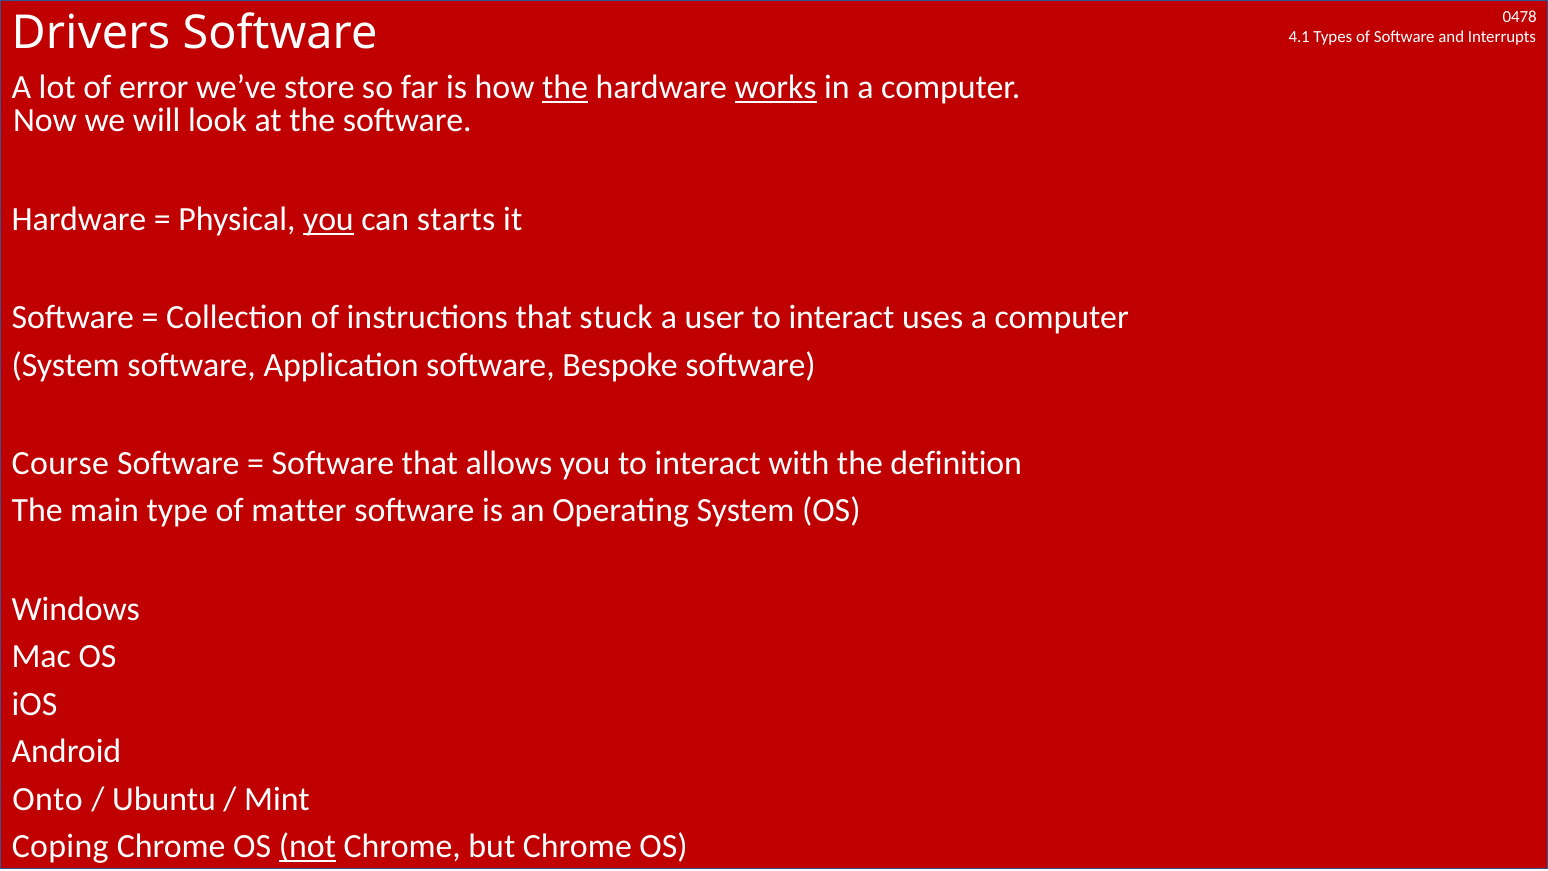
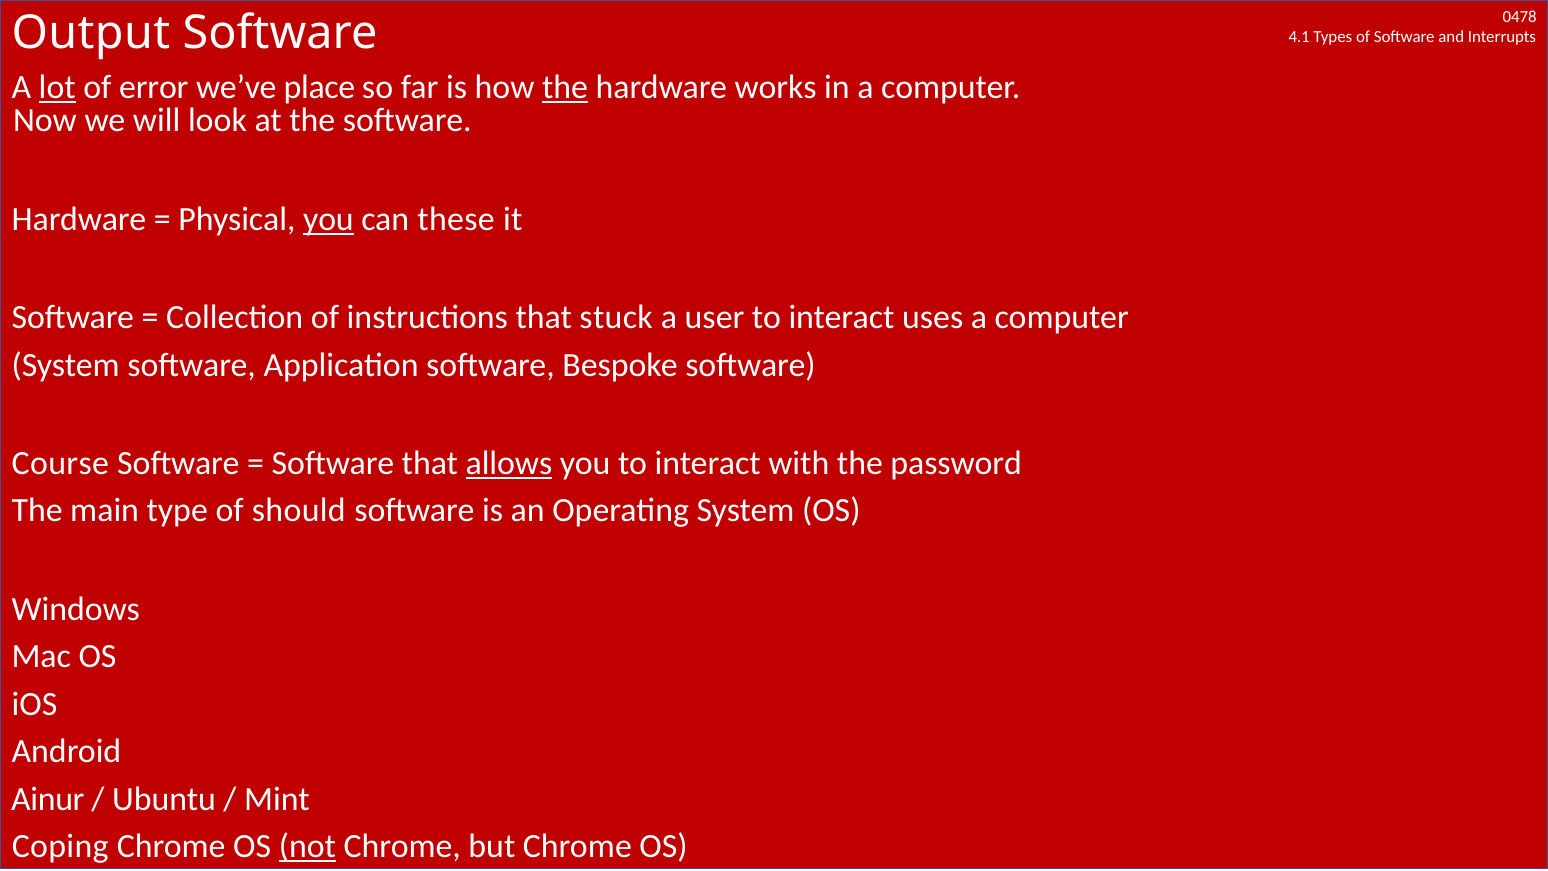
Drivers: Drivers -> Output
lot underline: none -> present
store: store -> place
works underline: present -> none
starts: starts -> these
allows underline: none -> present
definition: definition -> password
matter: matter -> should
Onto: Onto -> Ainur
